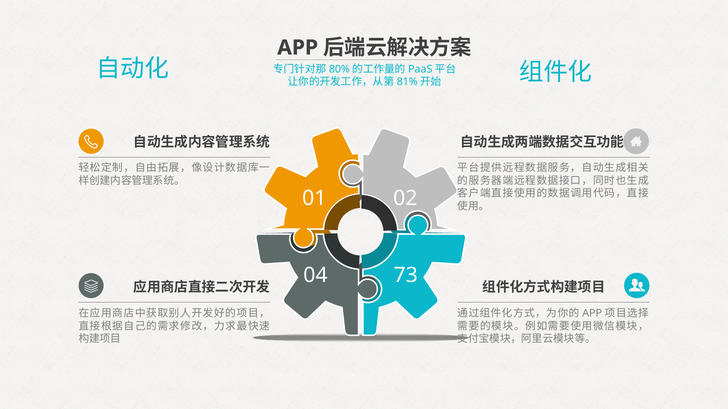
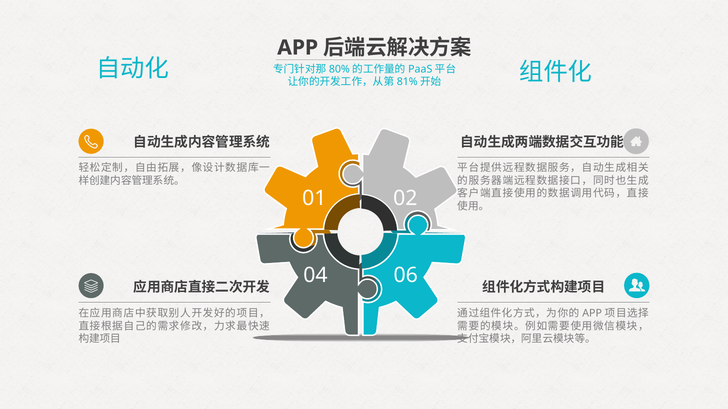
73: 73 -> 06
